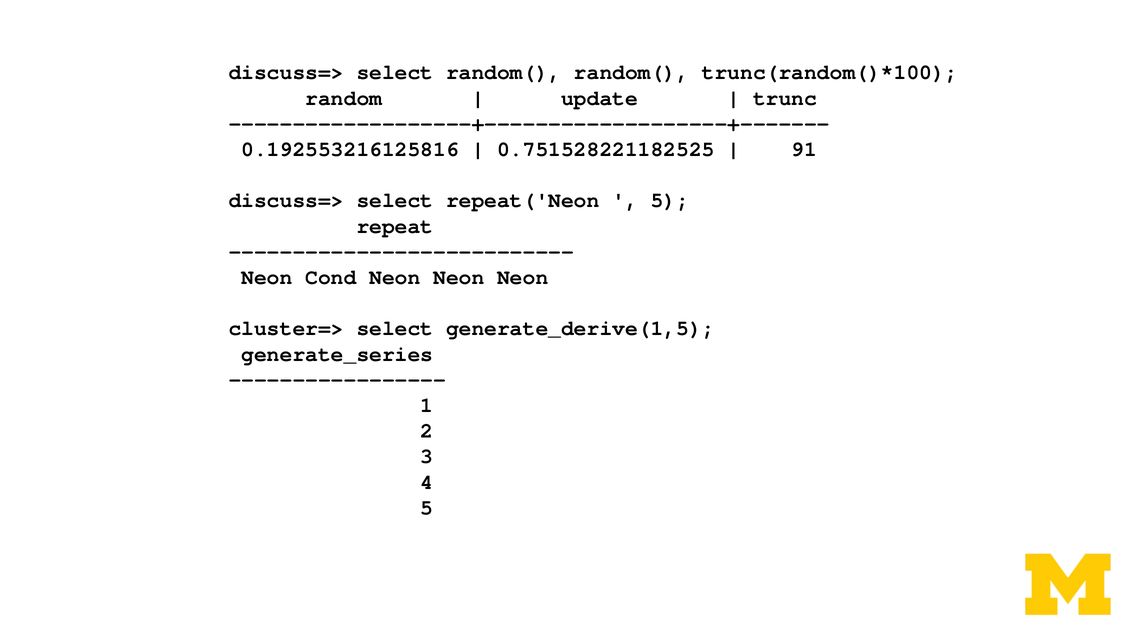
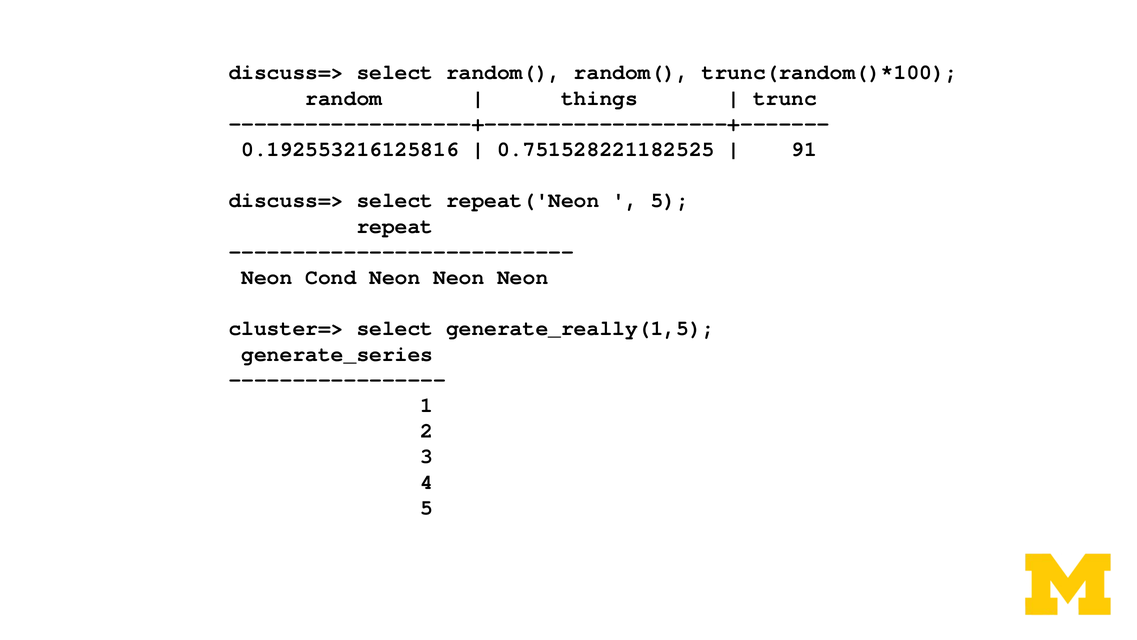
update: update -> things
generate_derive(1,5: generate_derive(1,5 -> generate_really(1,5
